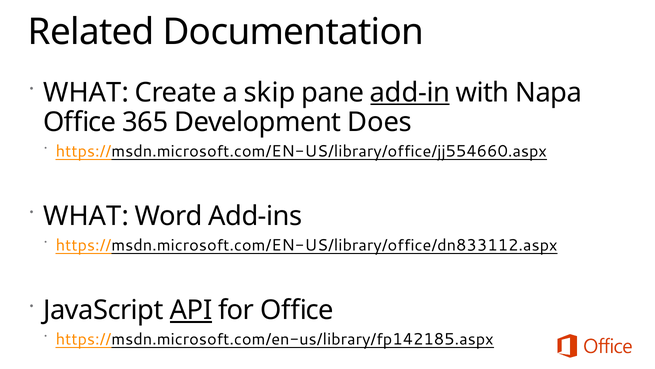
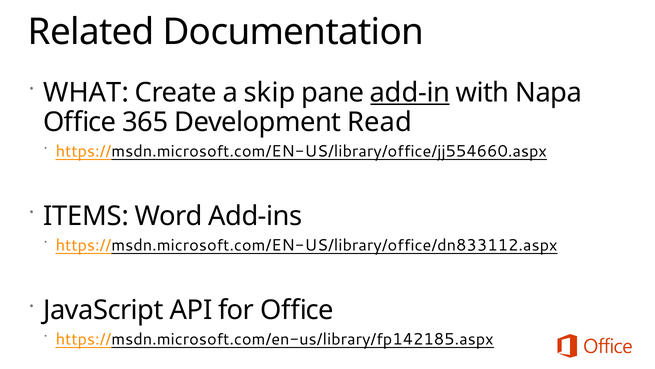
Does: Does -> Read
WHAT at (86, 216): WHAT -> ITEMS
API underline: present -> none
